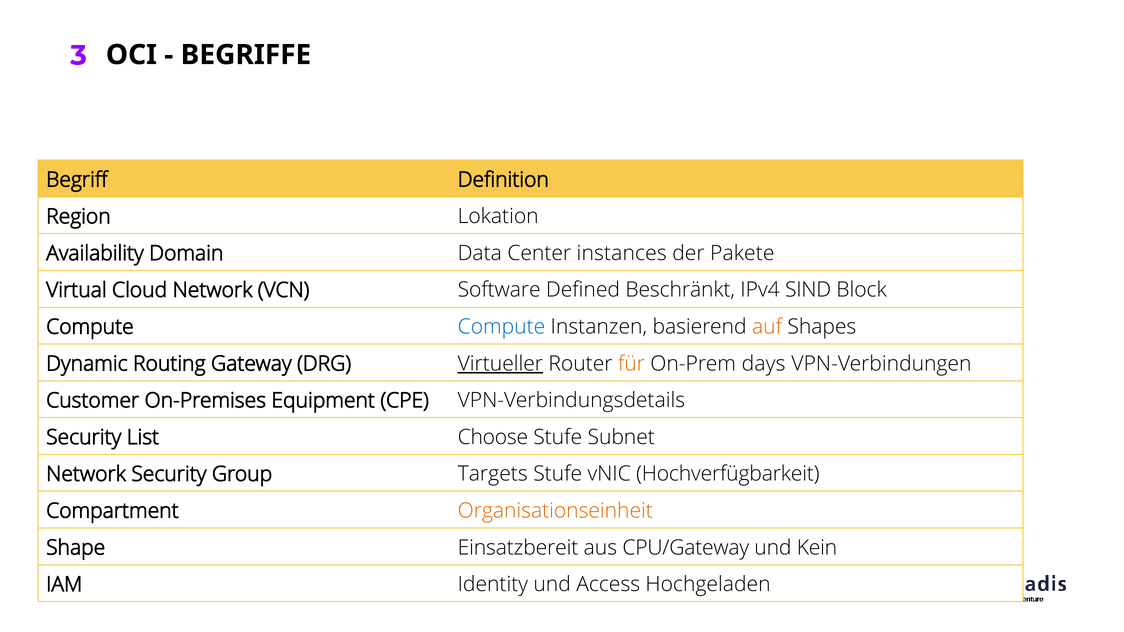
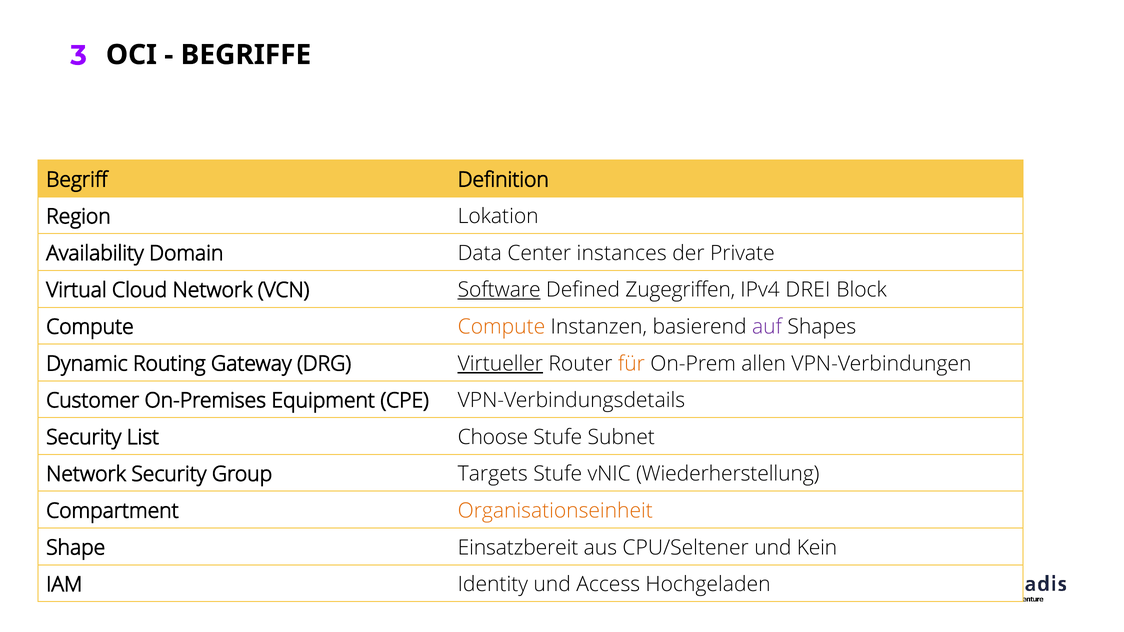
Pakete: Pakete -> Private
Software underline: none -> present
Beschränkt: Beschränkt -> Zugegriffen
SIND: SIND -> DREI
Compute at (501, 327) colour: blue -> orange
auf colour: orange -> purple
days: days -> allen
Hochverfügbarkeit: Hochverfügbarkeit -> Wiederherstellung
CPU/Gateway: CPU/Gateway -> CPU/Seltener
